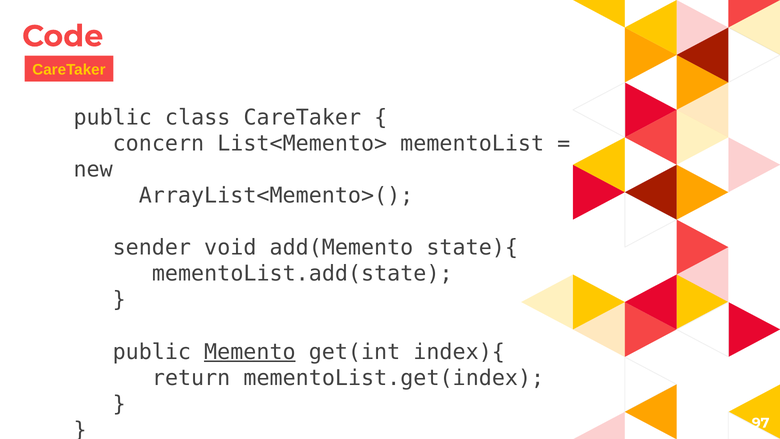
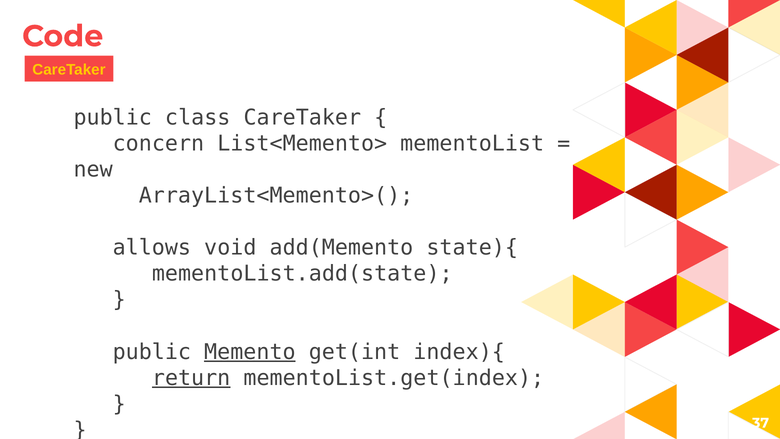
sender: sender -> allows
return underline: none -> present
97: 97 -> 37
